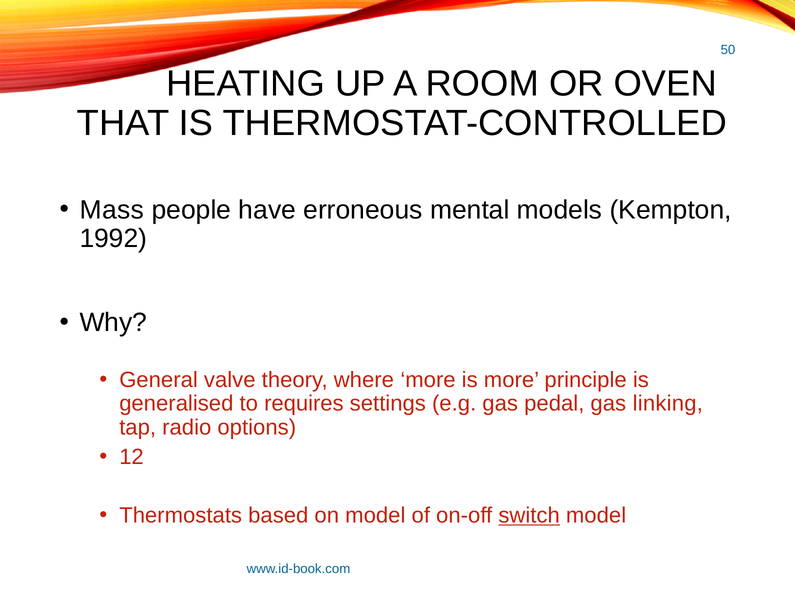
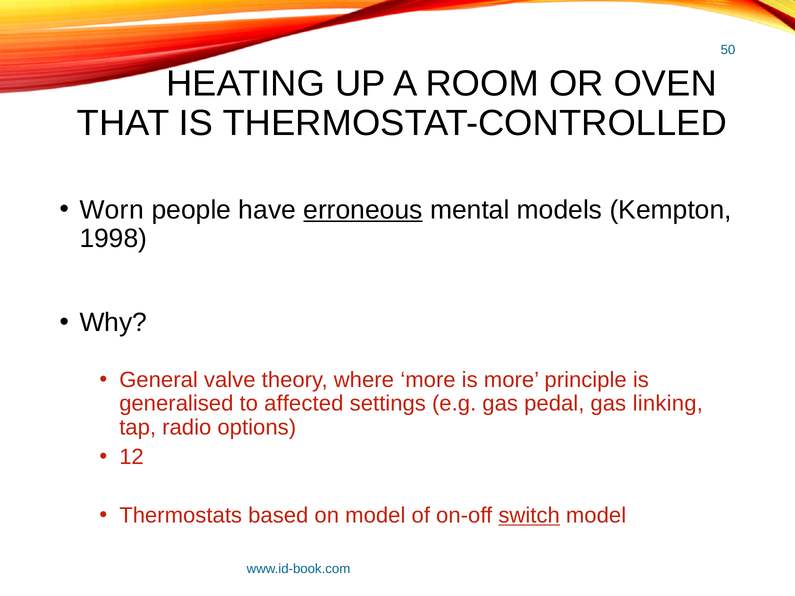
Mass: Mass -> Worn
erroneous underline: none -> present
1992: 1992 -> 1998
requires: requires -> affected
